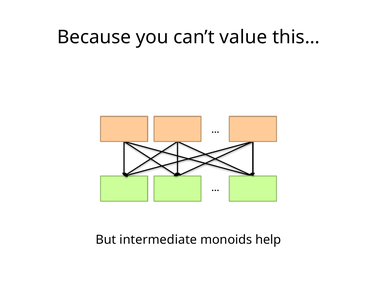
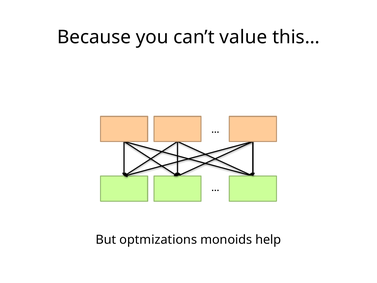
intermediate: intermediate -> optmizations
